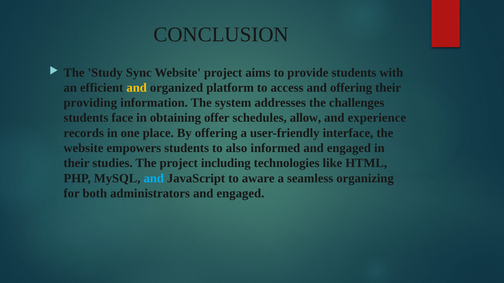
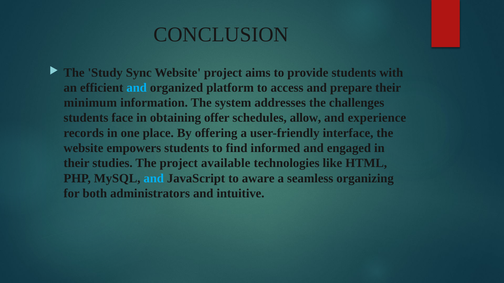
and at (137, 88) colour: yellow -> light blue
and offering: offering -> prepare
providing: providing -> minimum
also: also -> find
including: including -> available
administrators and engaged: engaged -> intuitive
